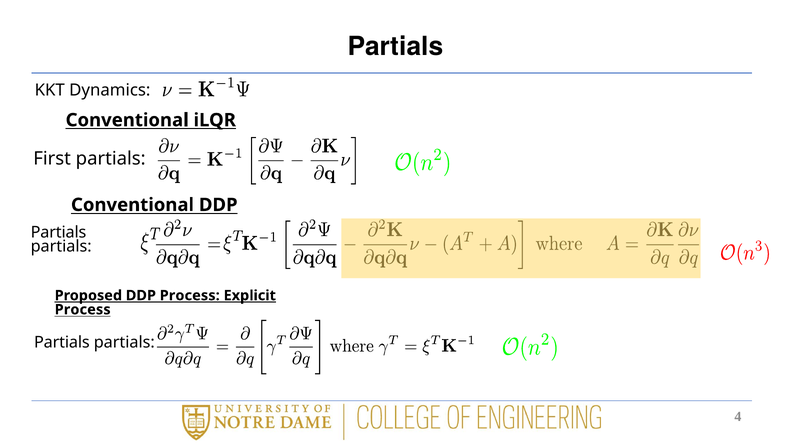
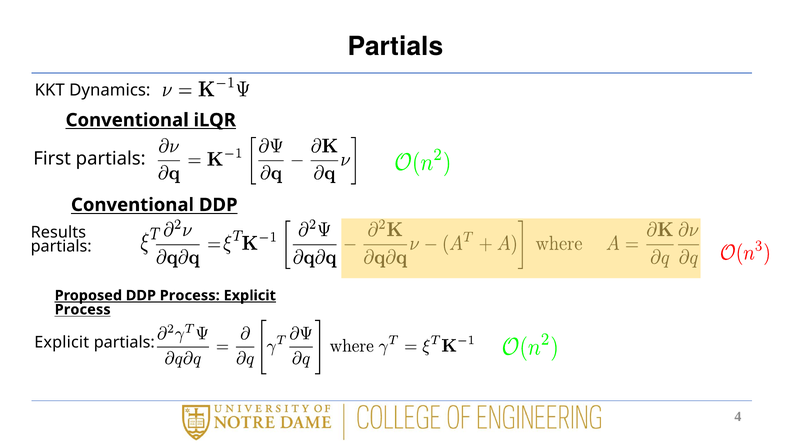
Partials at (58, 232): Partials -> Results
Partials at (62, 342): Partials -> Explicit
